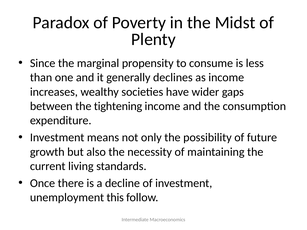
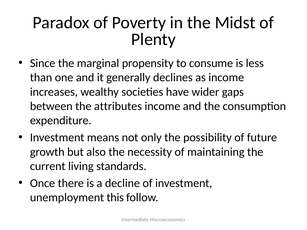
tightening: tightening -> attributes
